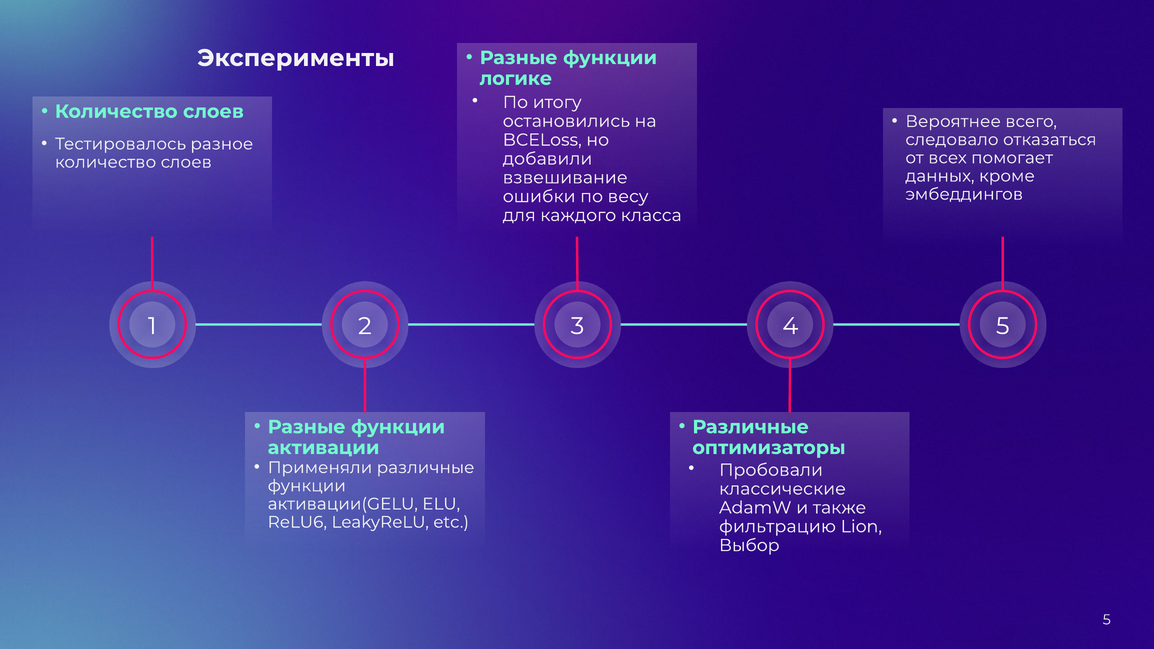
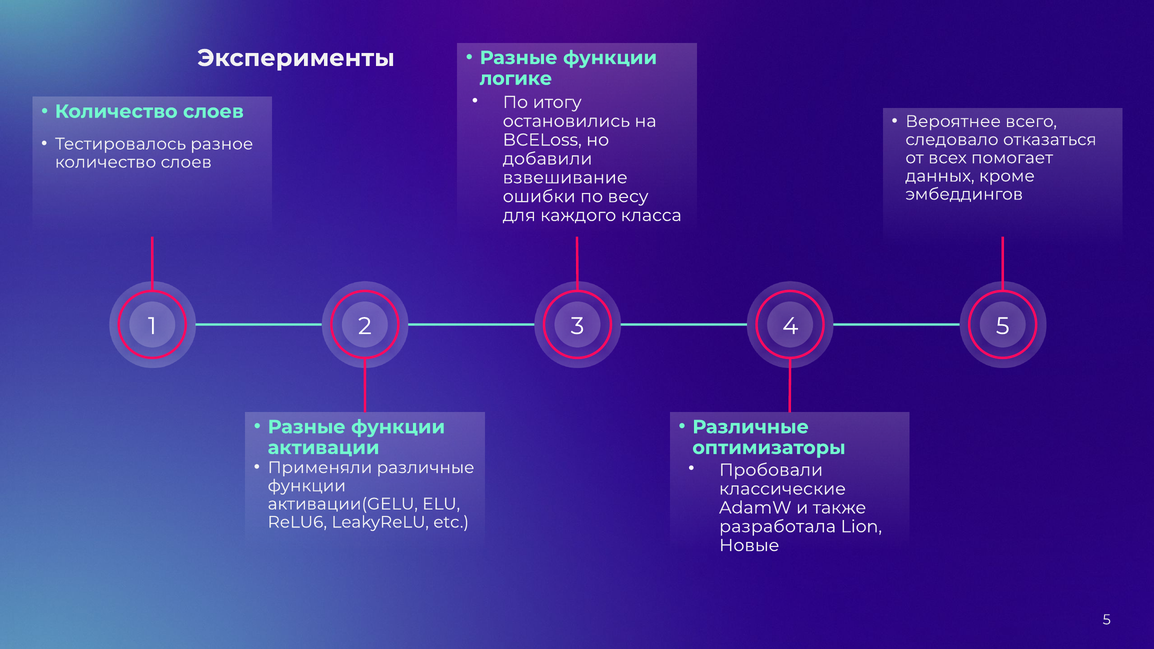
фильтрацию: фильтрацию -> разработала
Выбор: Выбор -> Новые
